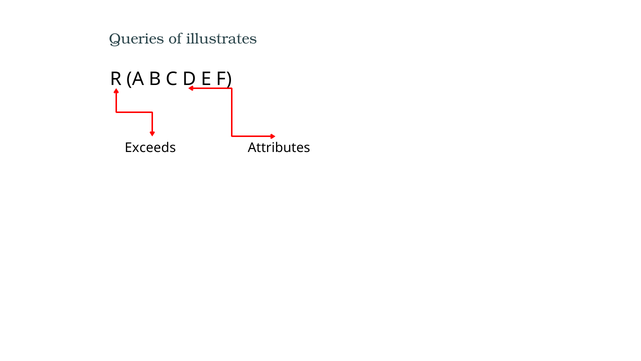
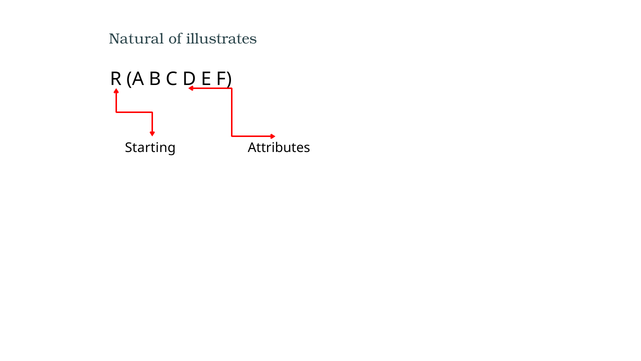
Queries: Queries -> Natural
Exceeds: Exceeds -> Starting
